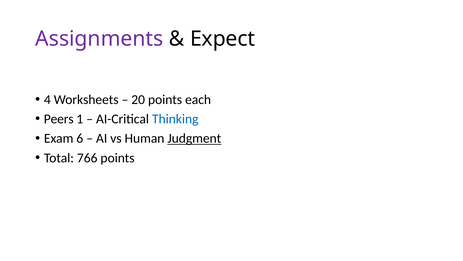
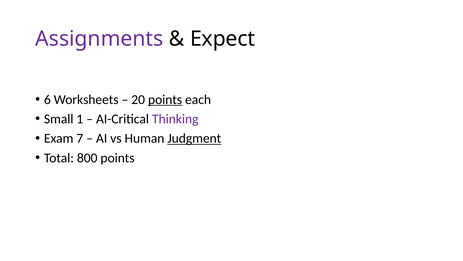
4: 4 -> 6
points at (165, 99) underline: none -> present
Peers: Peers -> Small
Thinking colour: blue -> purple
6: 6 -> 7
766: 766 -> 800
